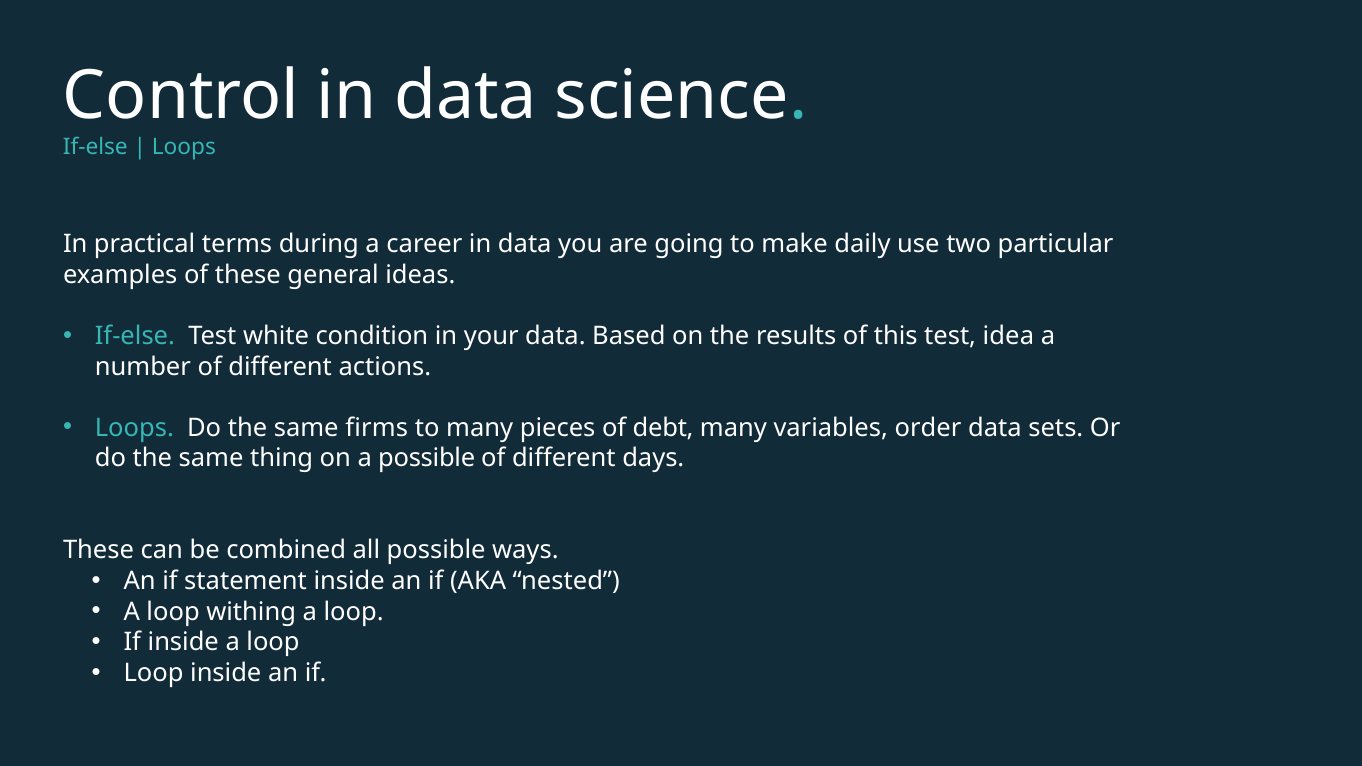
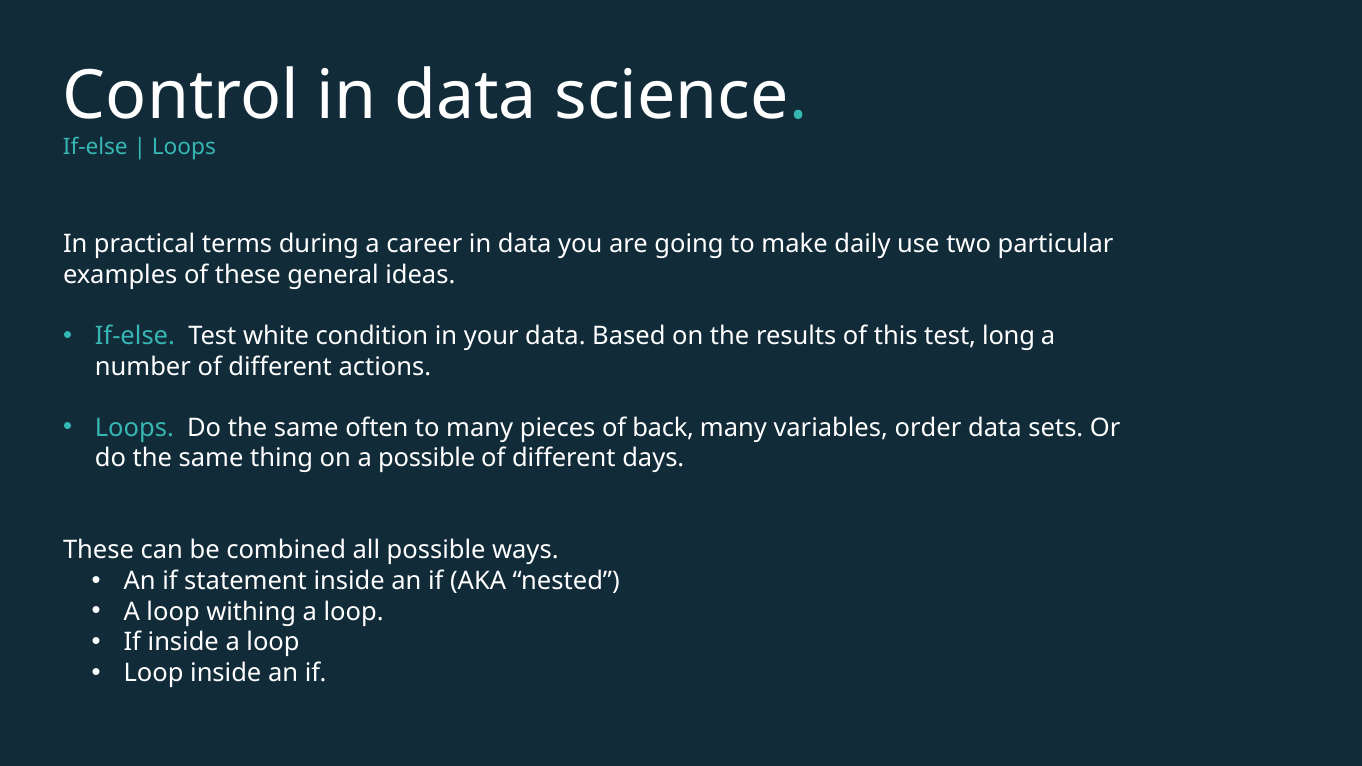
idea: idea -> long
firms: firms -> often
debt: debt -> back
